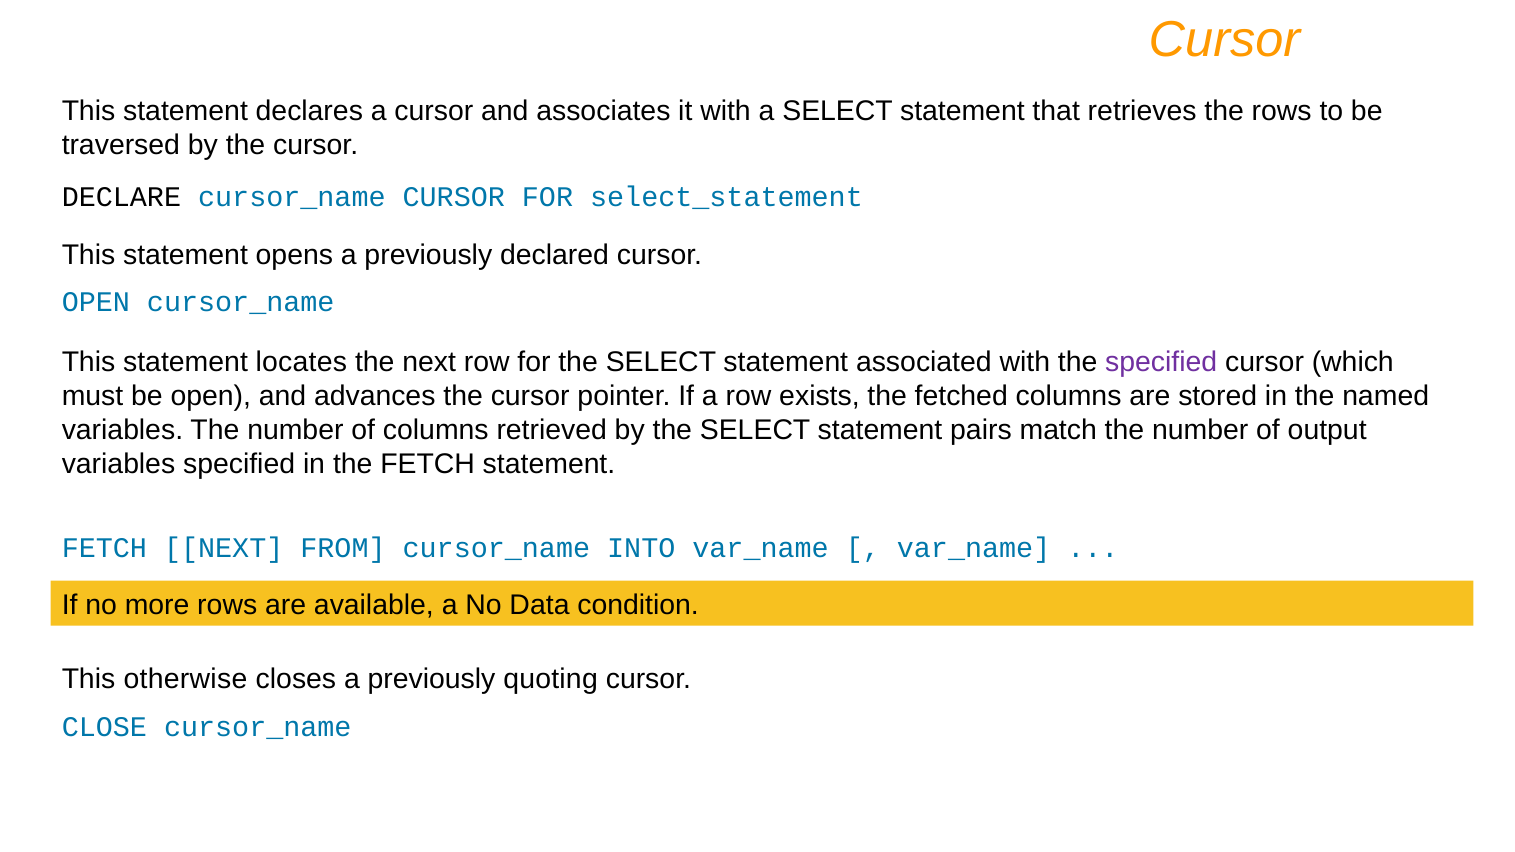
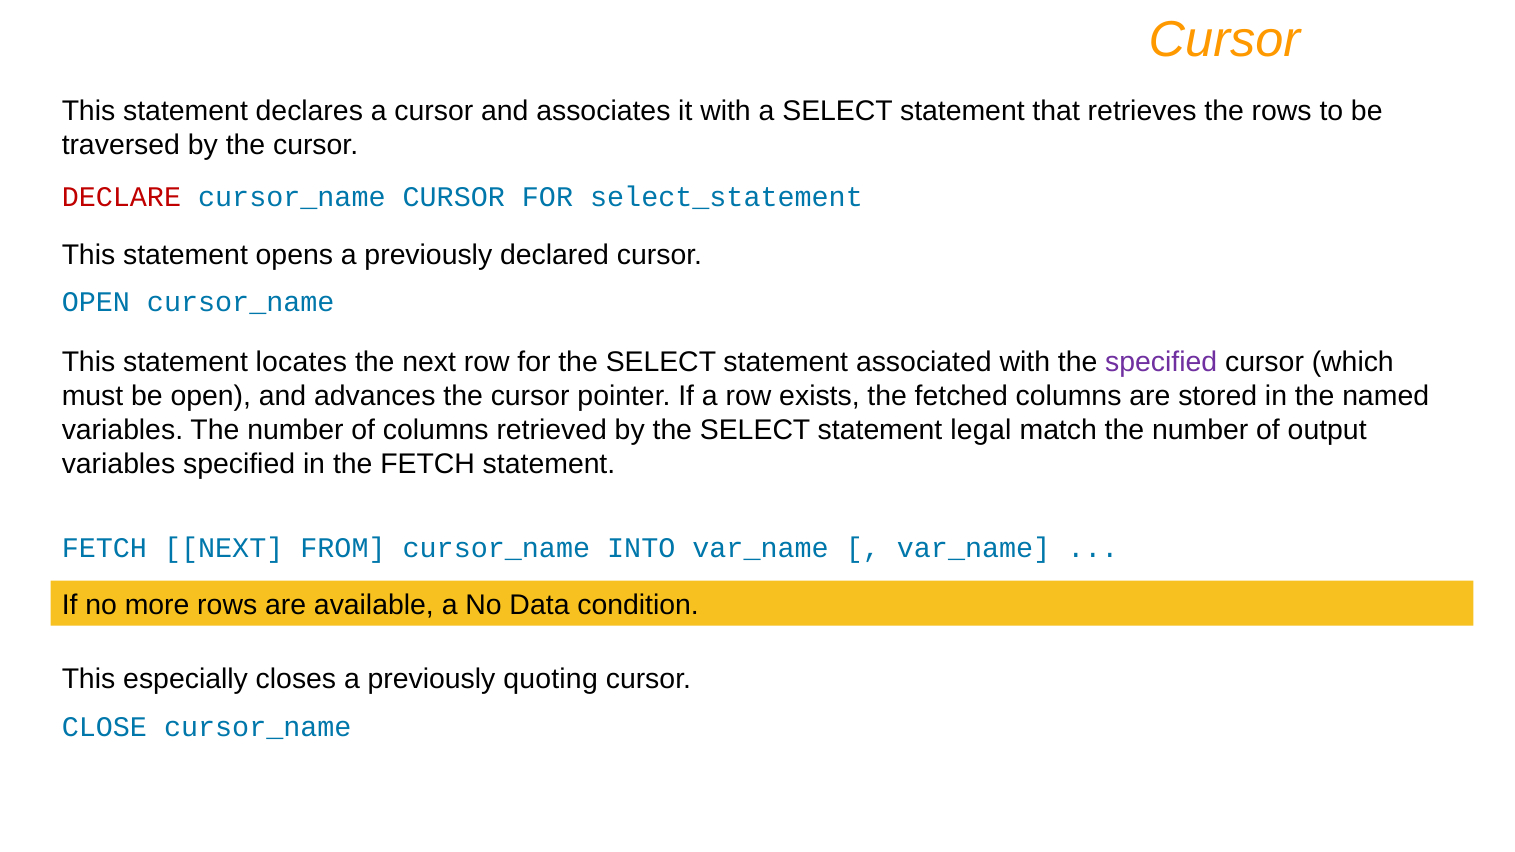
DECLARE colour: black -> red
pairs: pairs -> legal
otherwise: otherwise -> especially
